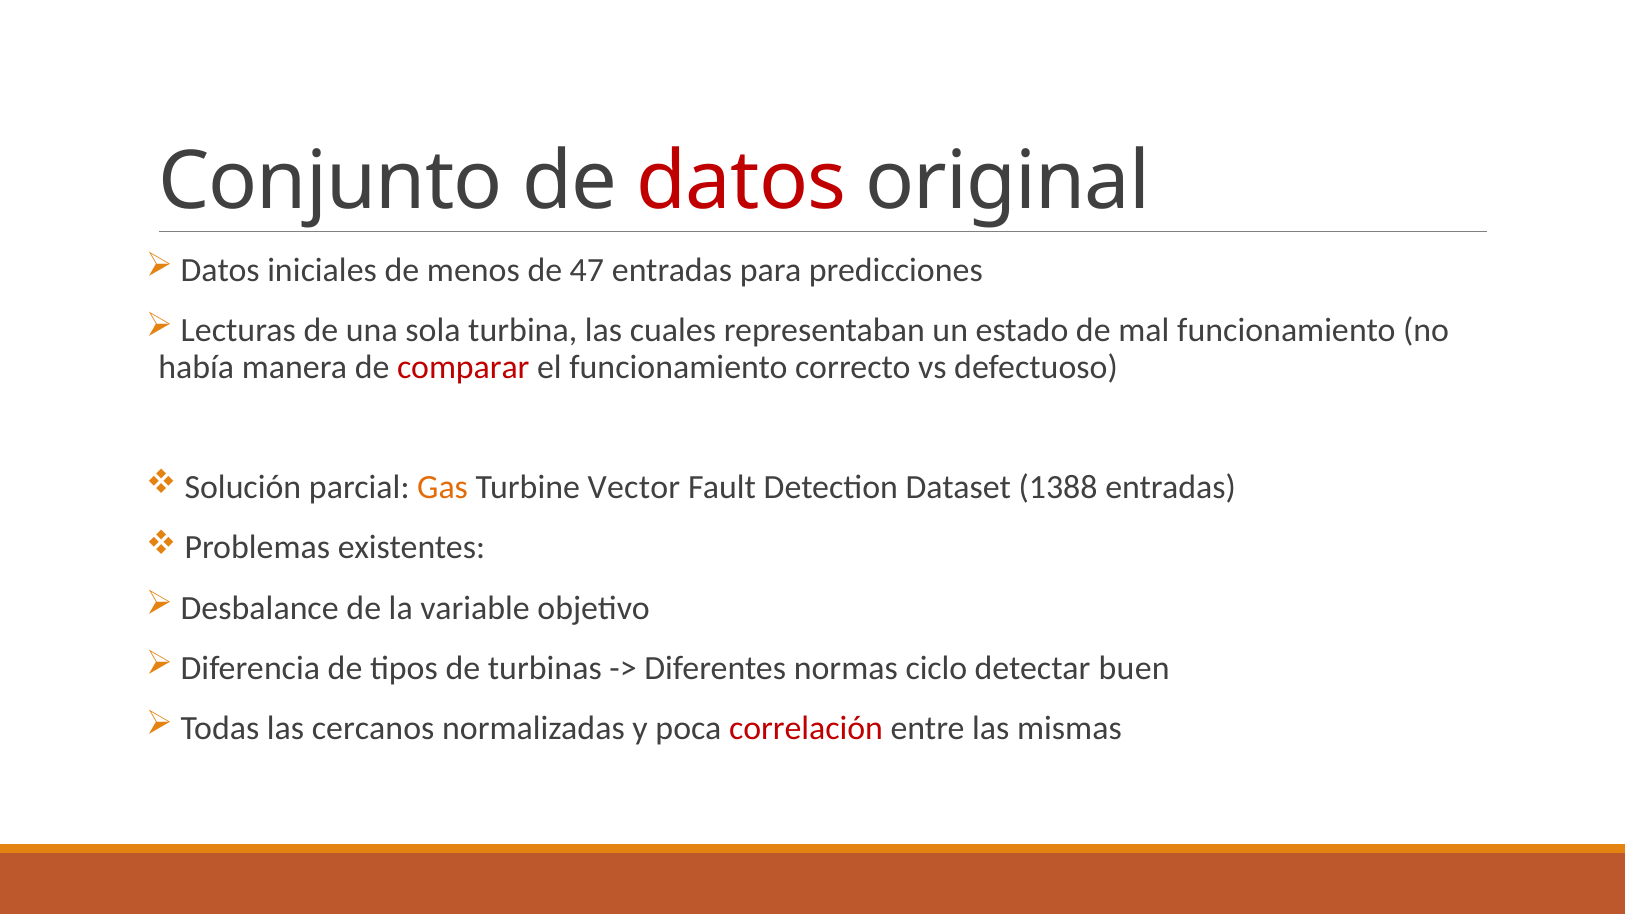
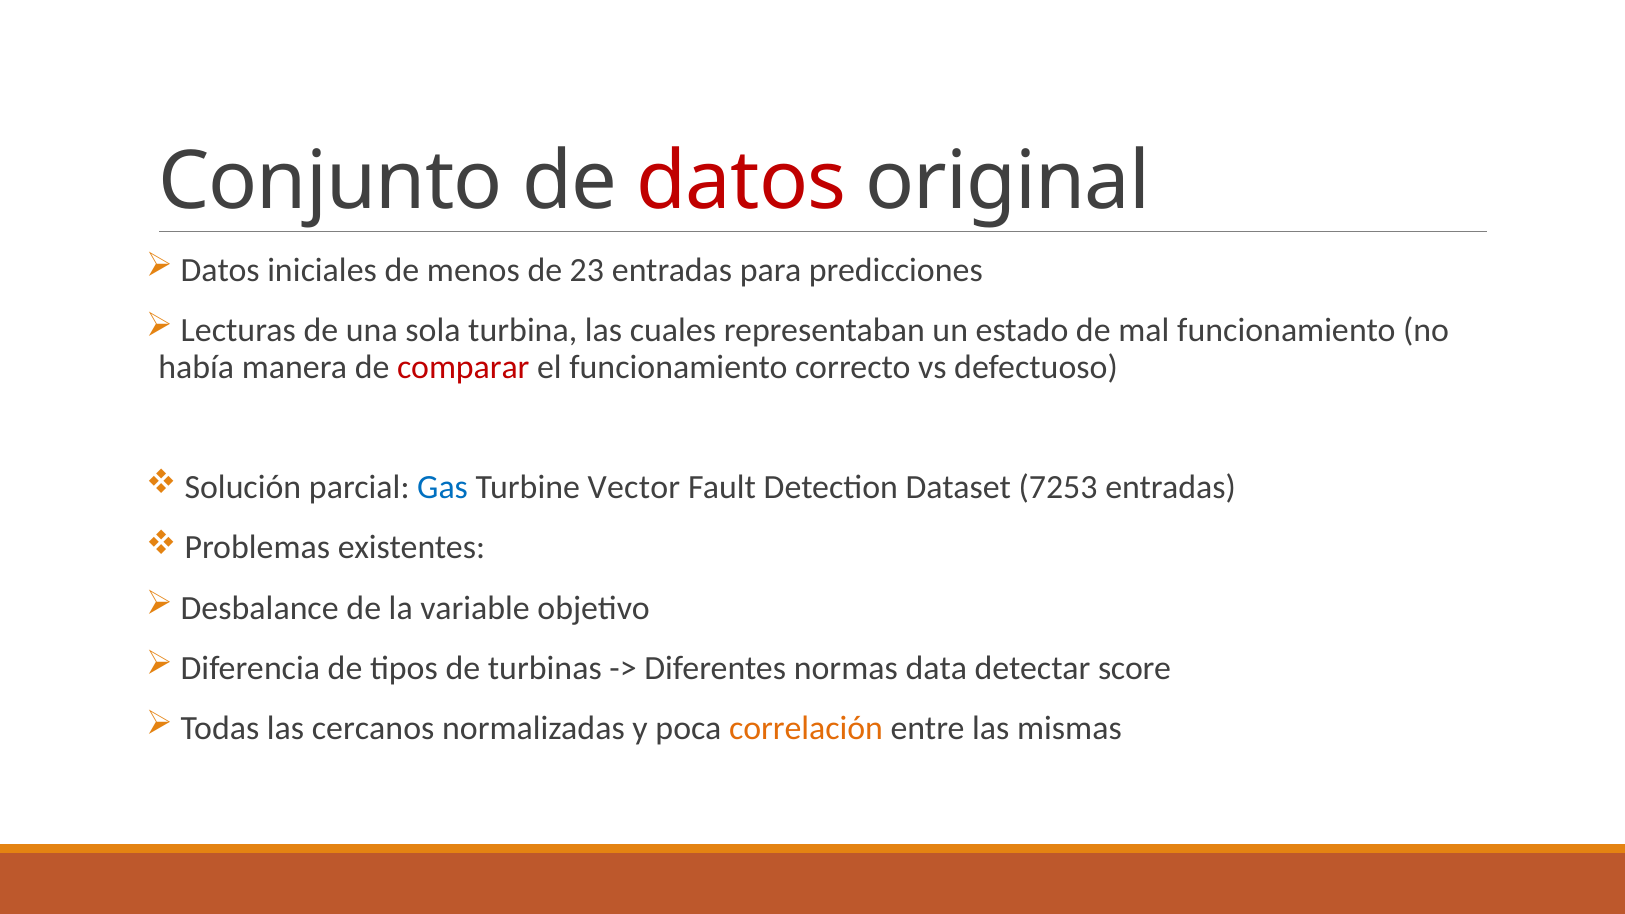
47: 47 -> 23
Gas colour: orange -> blue
1388: 1388 -> 7253
ciclo: ciclo -> data
buen: buen -> score
correlación colour: red -> orange
